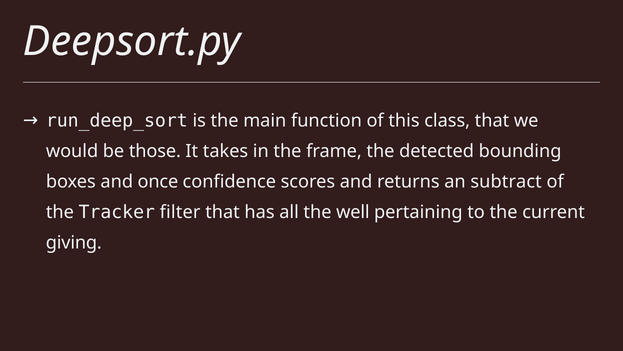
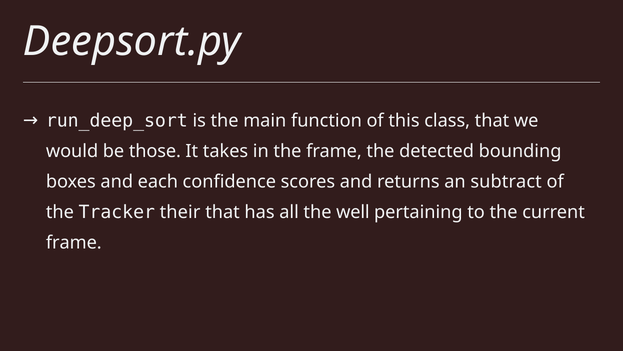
once: once -> each
filter: filter -> their
giving at (74, 242): giving -> frame
